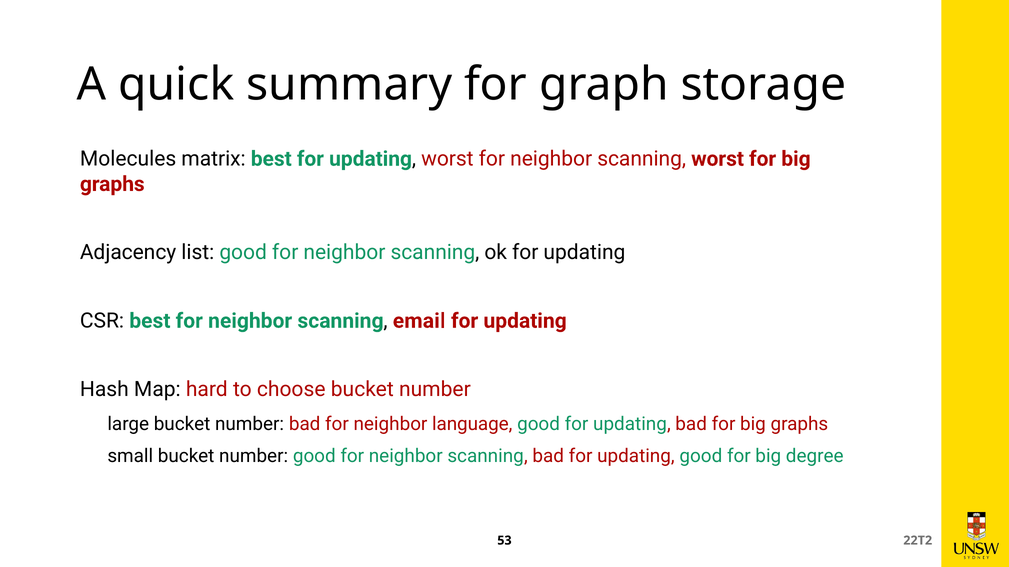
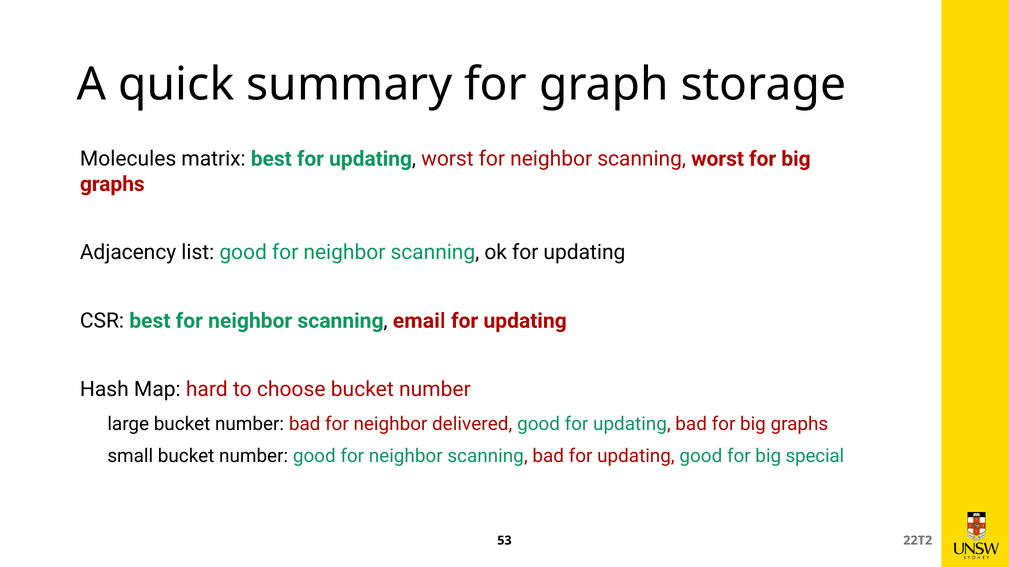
language: language -> delivered
degree: degree -> special
